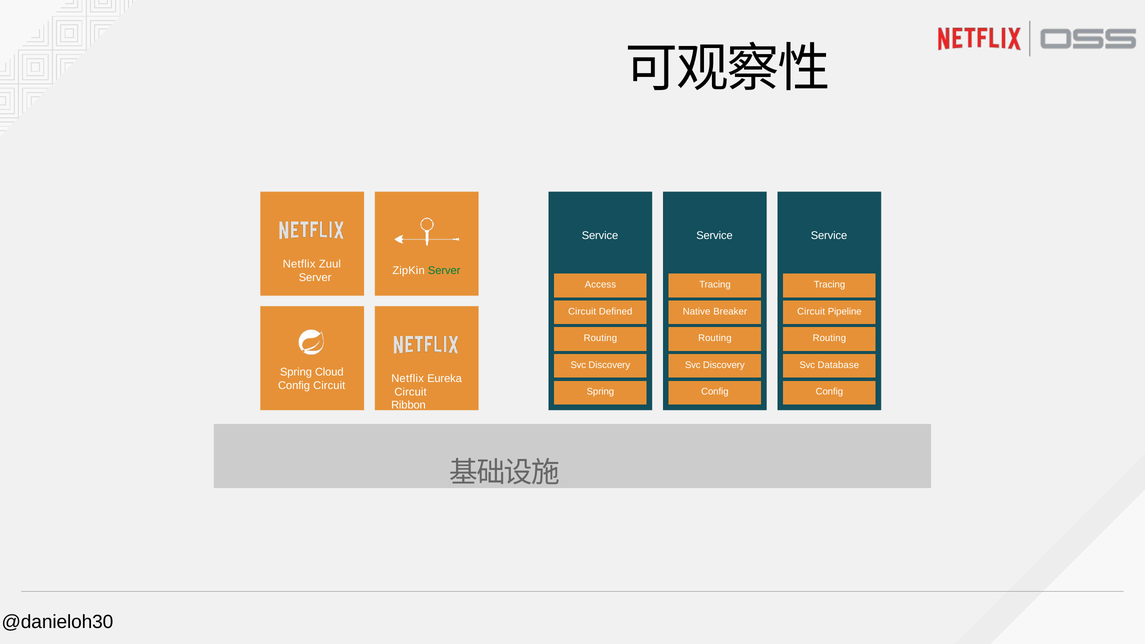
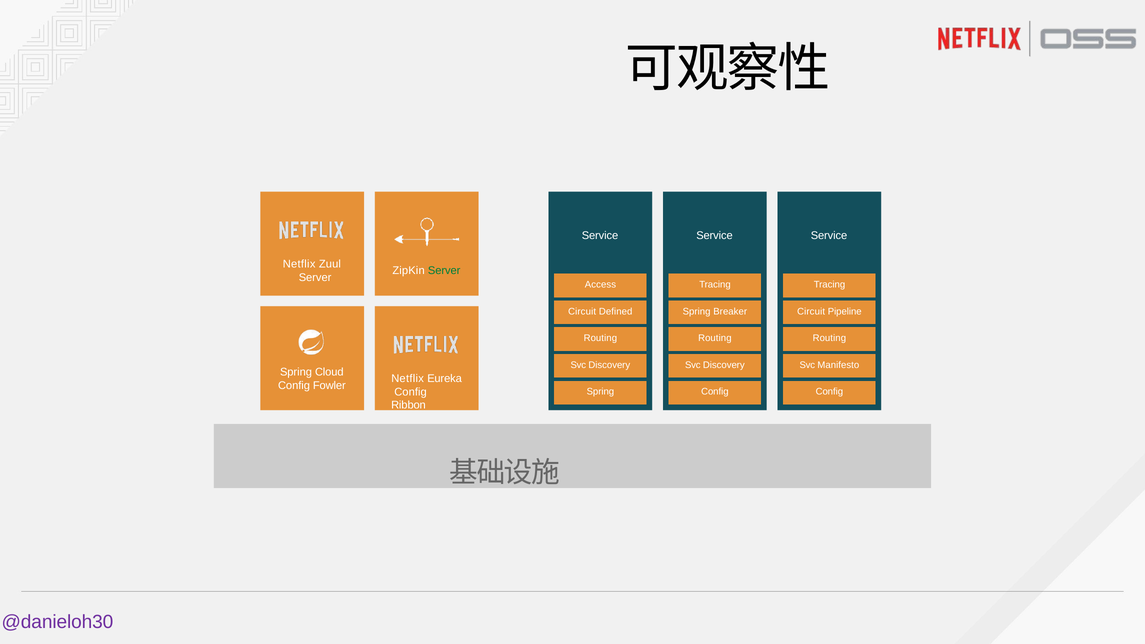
Native at (697, 311): Native -> Spring
Database: Database -> Manifesto
Config Circuit: Circuit -> Fowler
Circuit at (411, 392): Circuit -> Config
@danieloh30 colour: black -> purple
